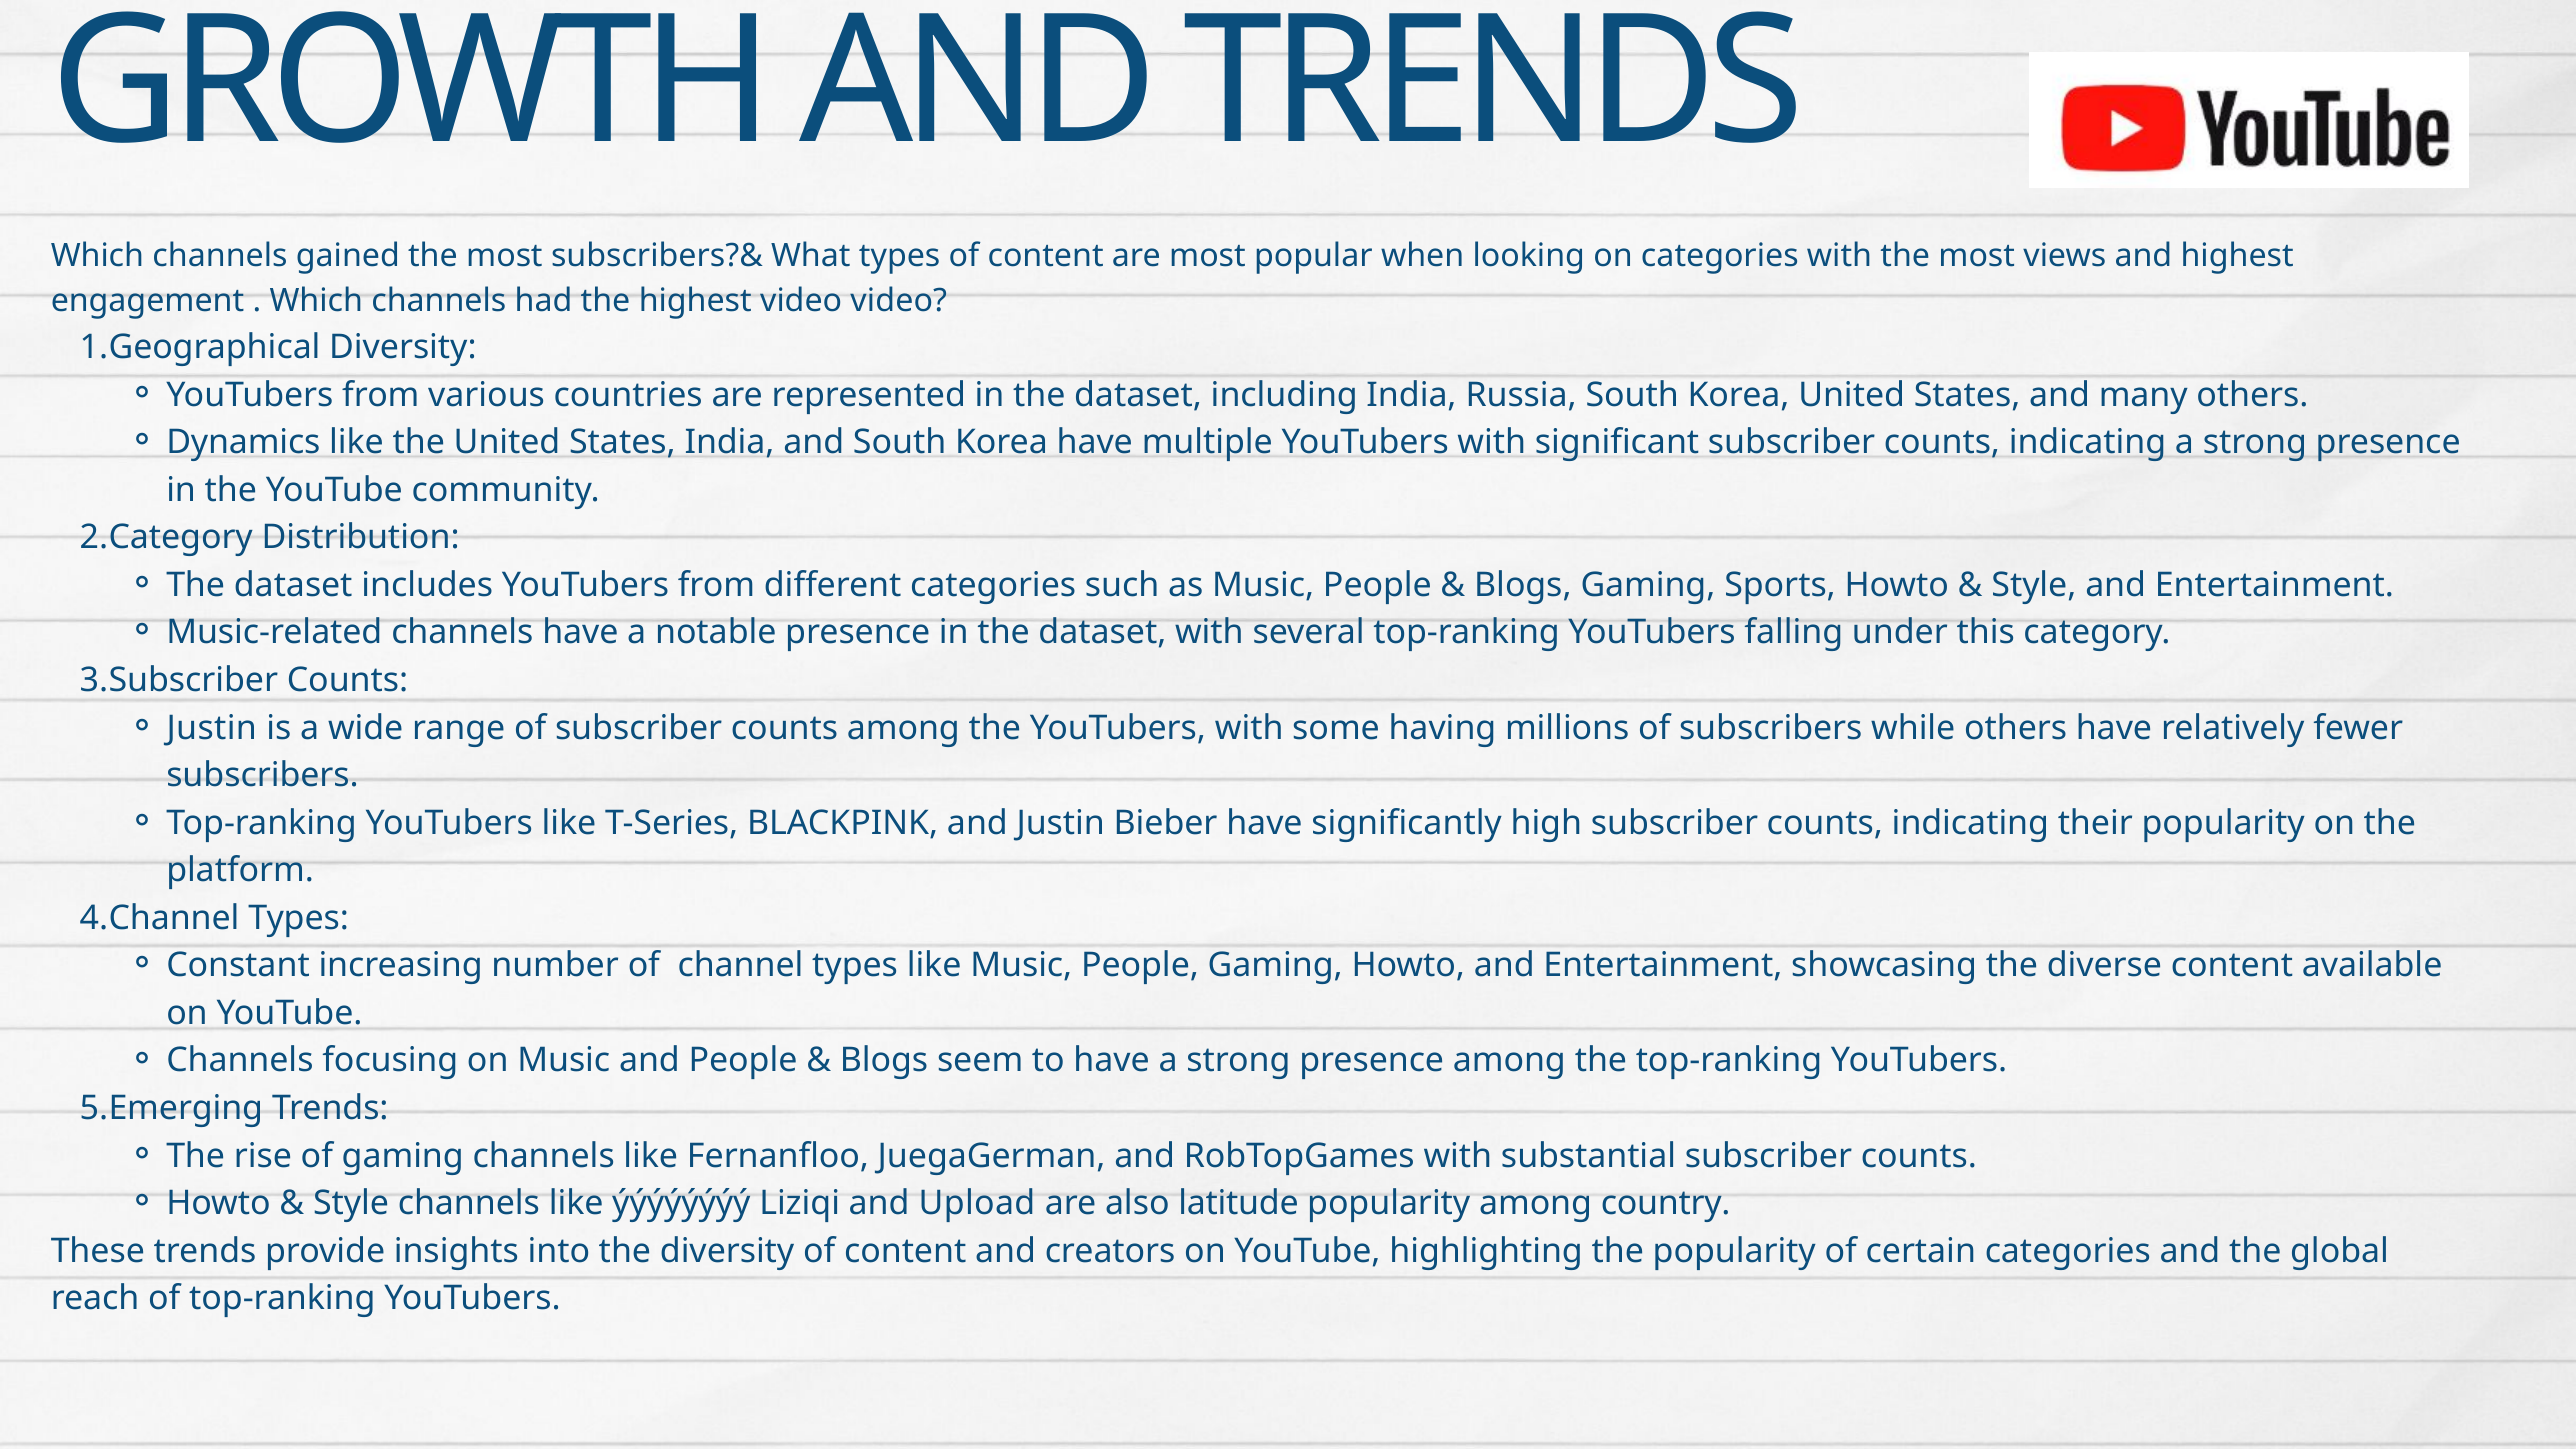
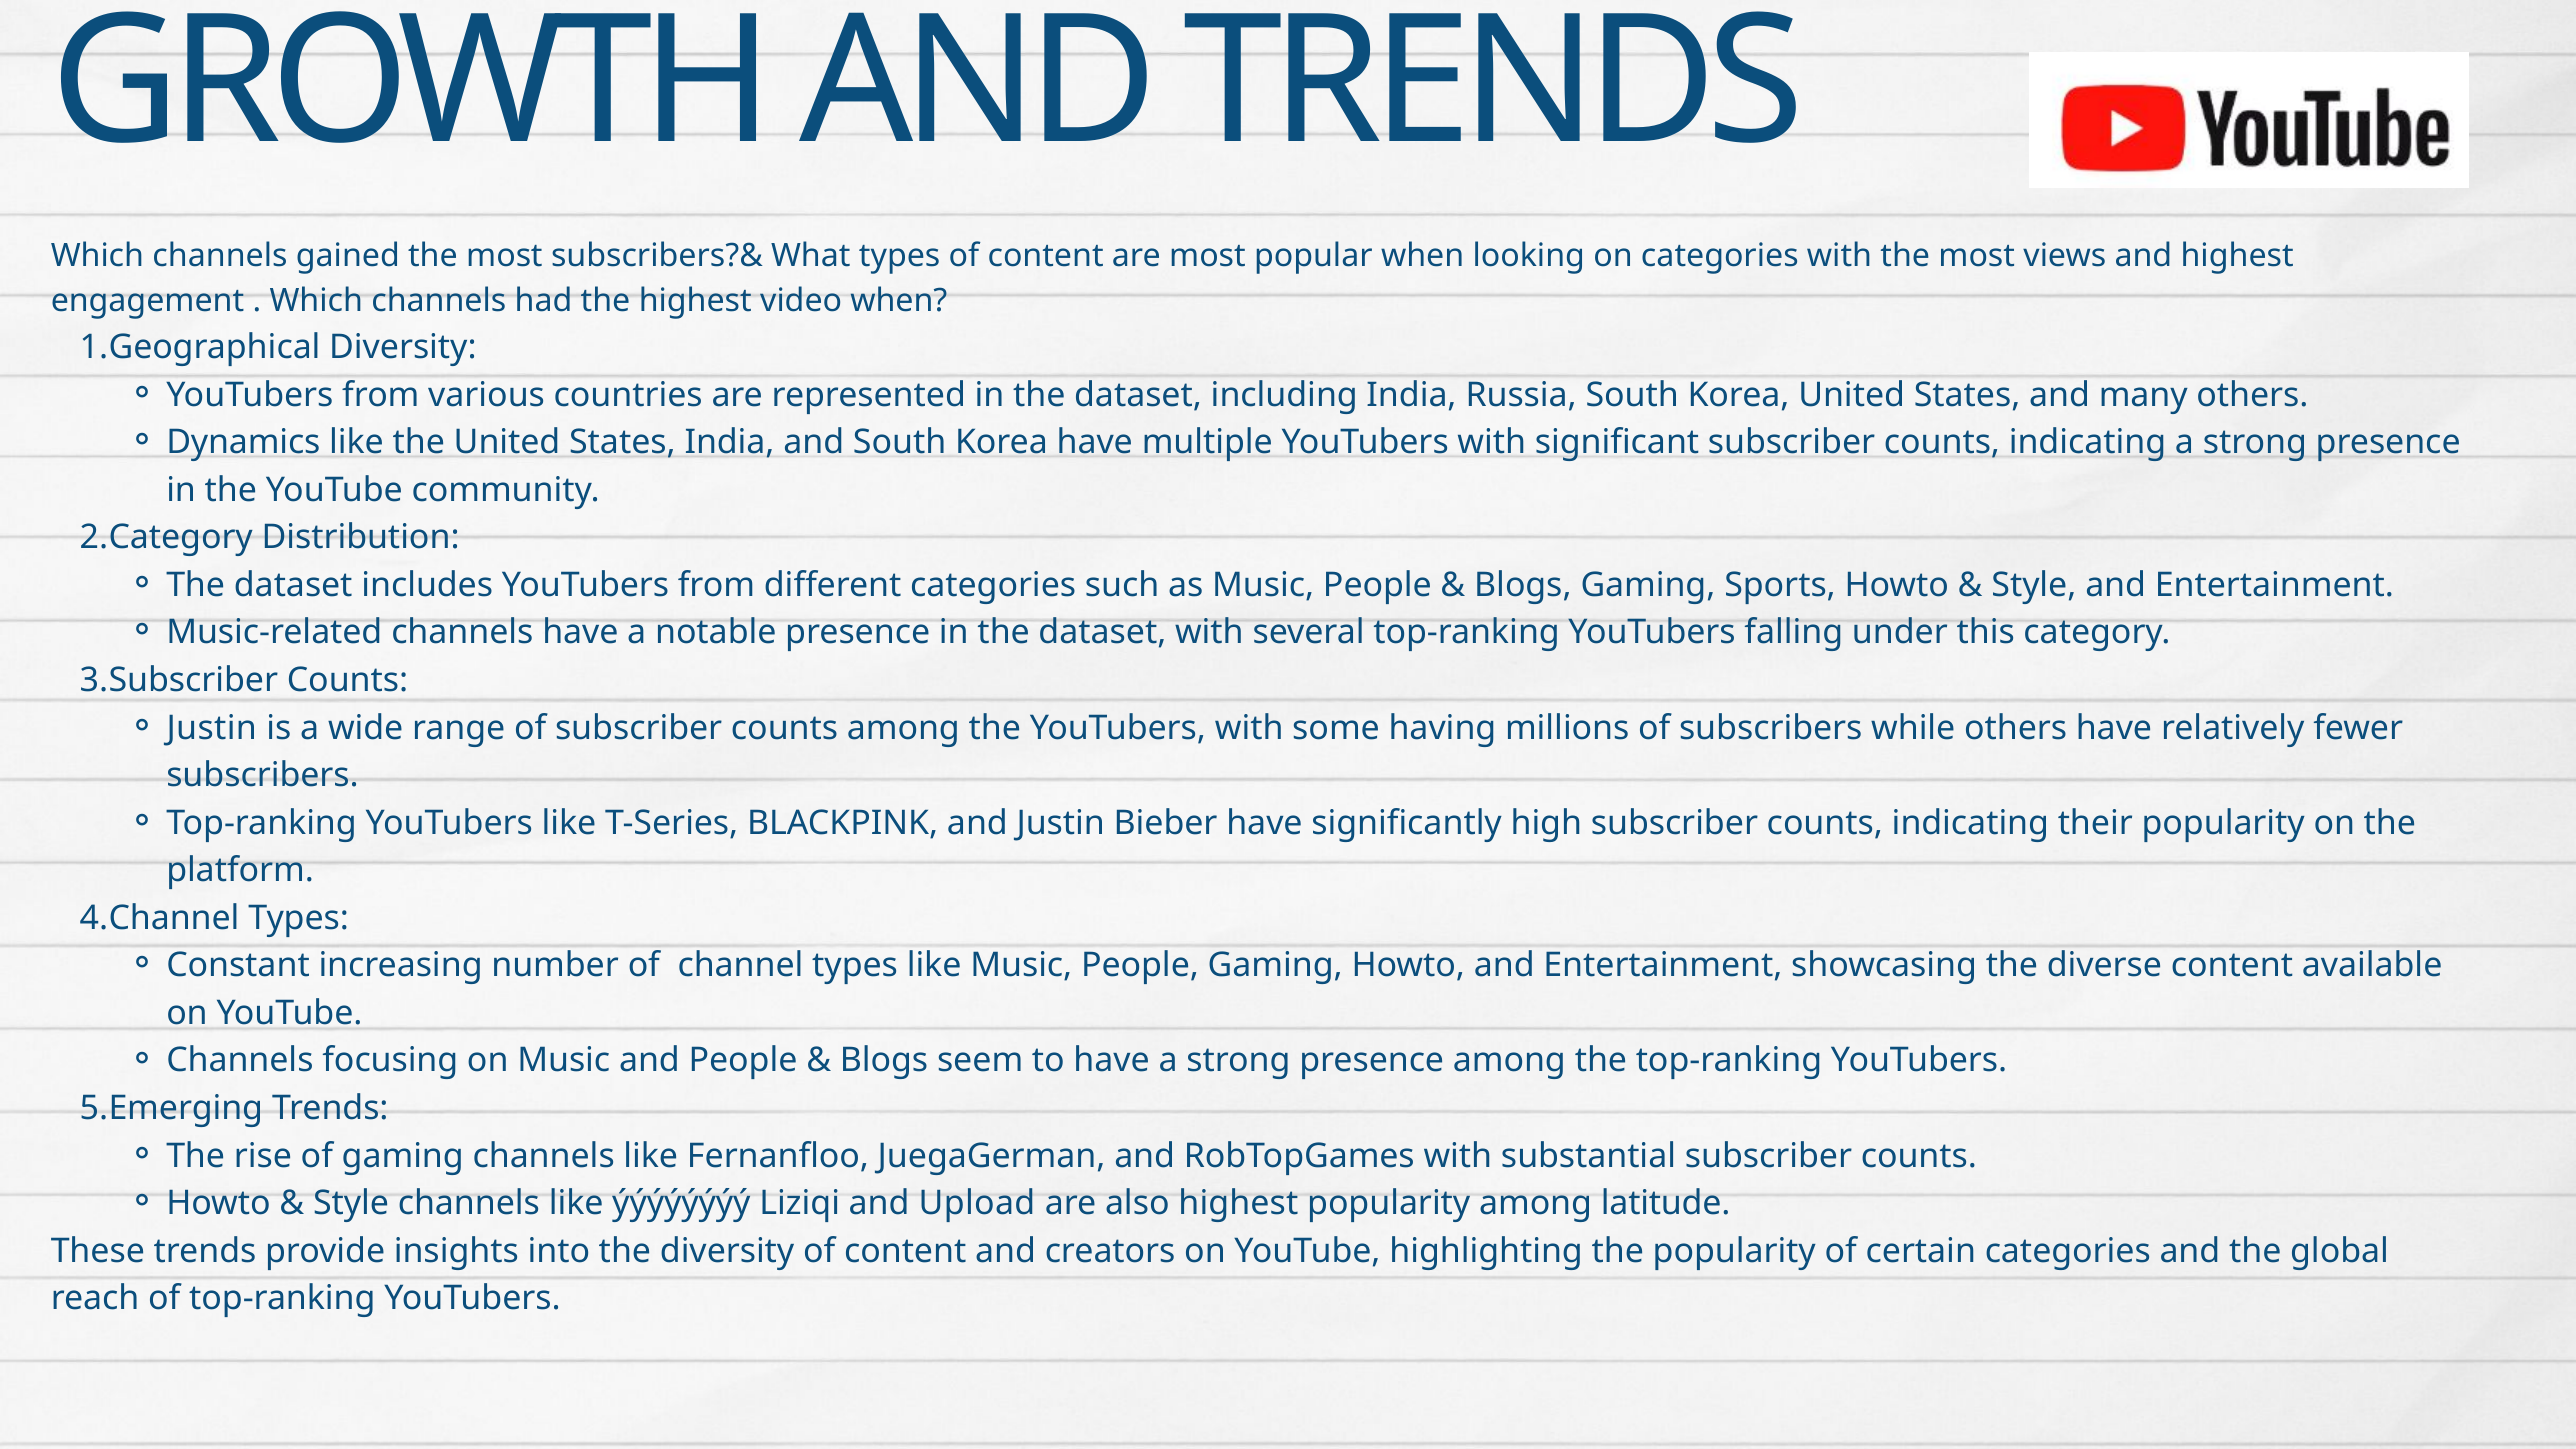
video video: video -> when
also latitude: latitude -> highest
country: country -> latitude
